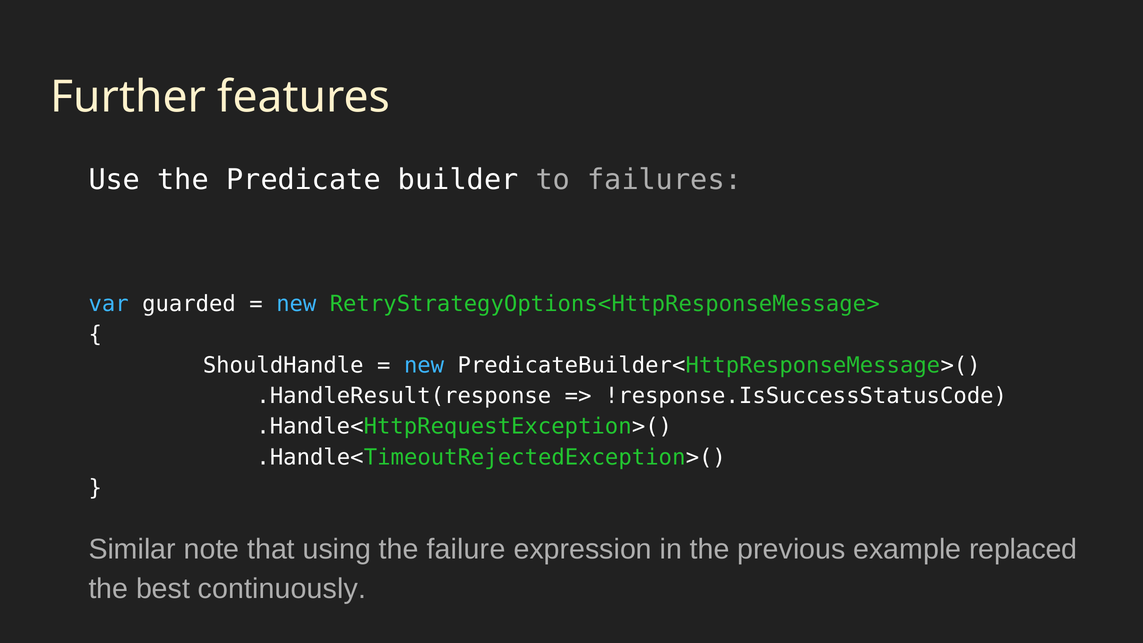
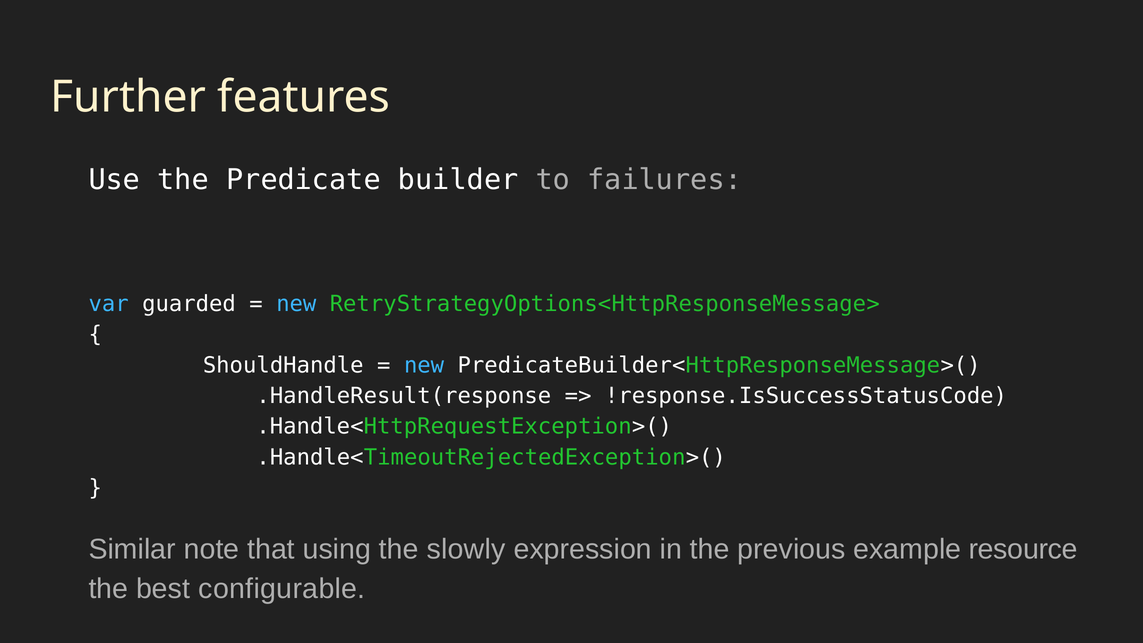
failure: failure -> slowly
replaced: replaced -> resource
continuously: continuously -> configurable
